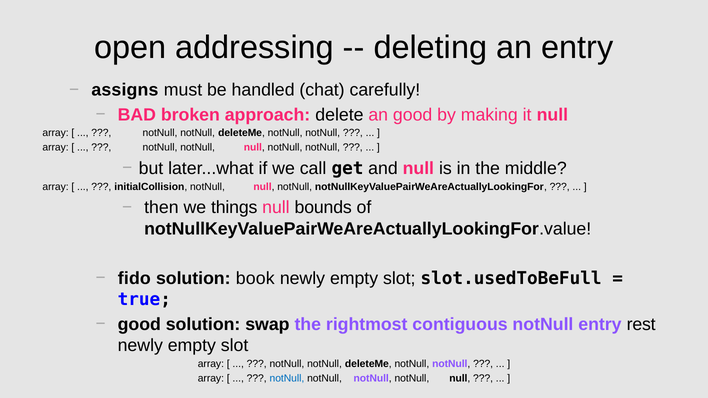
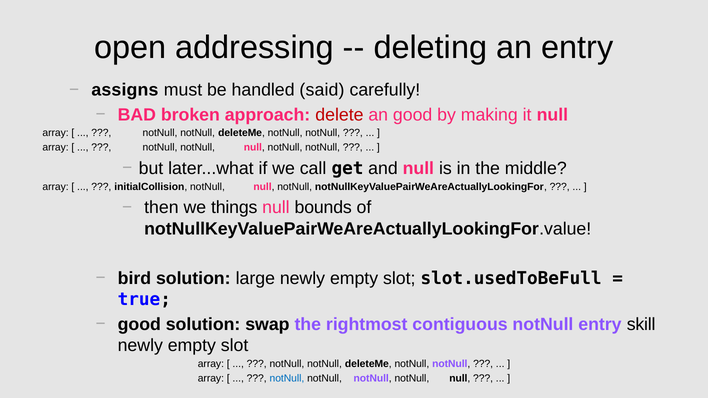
chat: chat -> said
delete colour: black -> red
fido: fido -> bird
book: book -> large
rest: rest -> skill
